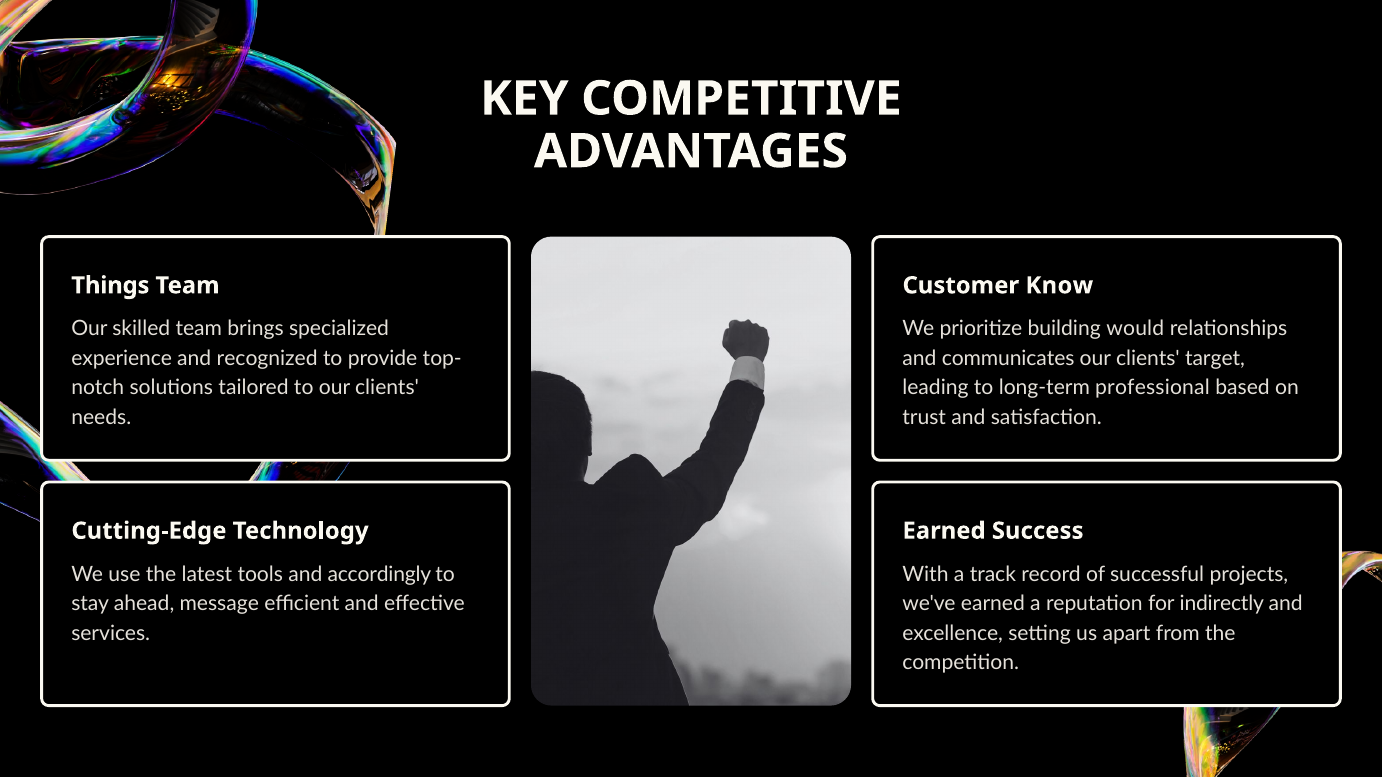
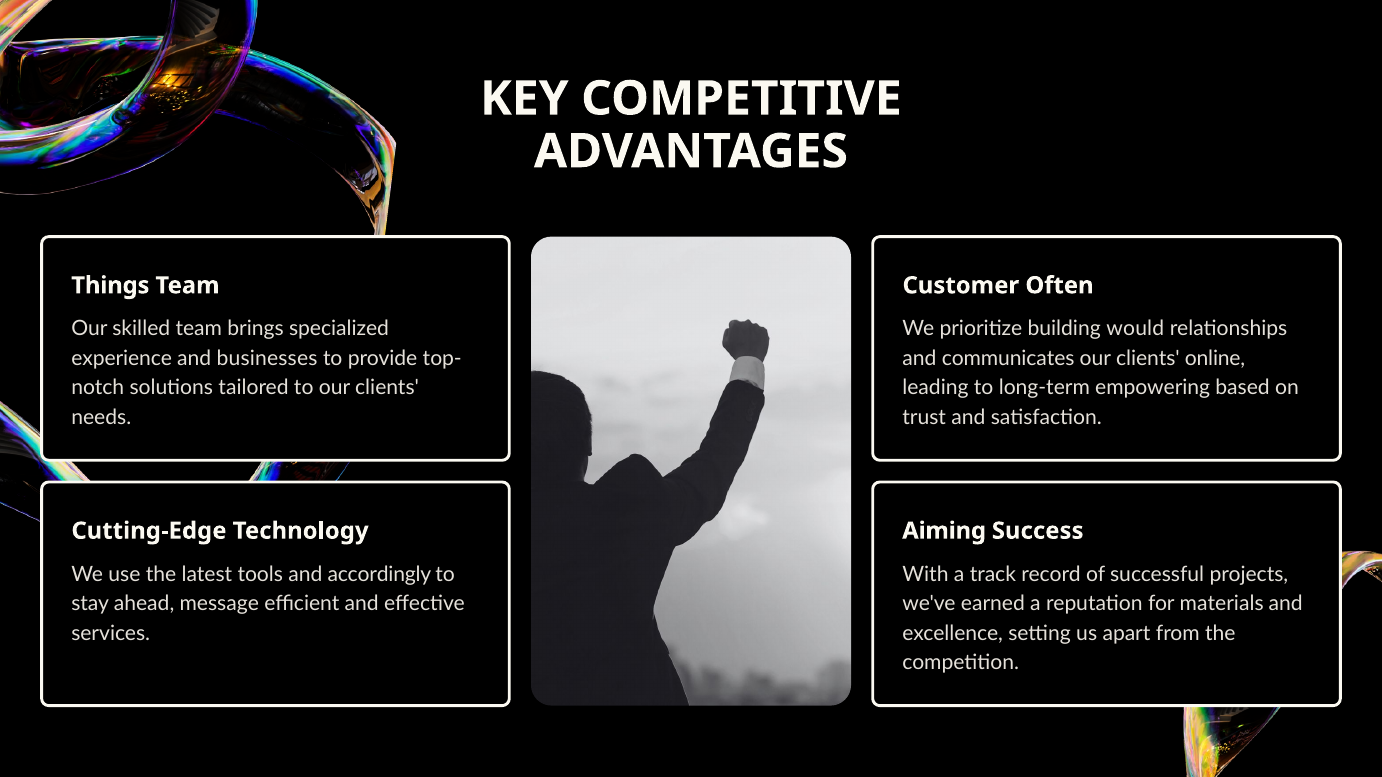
Know: Know -> Often
recognized: recognized -> businesses
target: target -> online
professional: professional -> empowering
Earned at (944, 531): Earned -> Aiming
indirectly: indirectly -> materials
